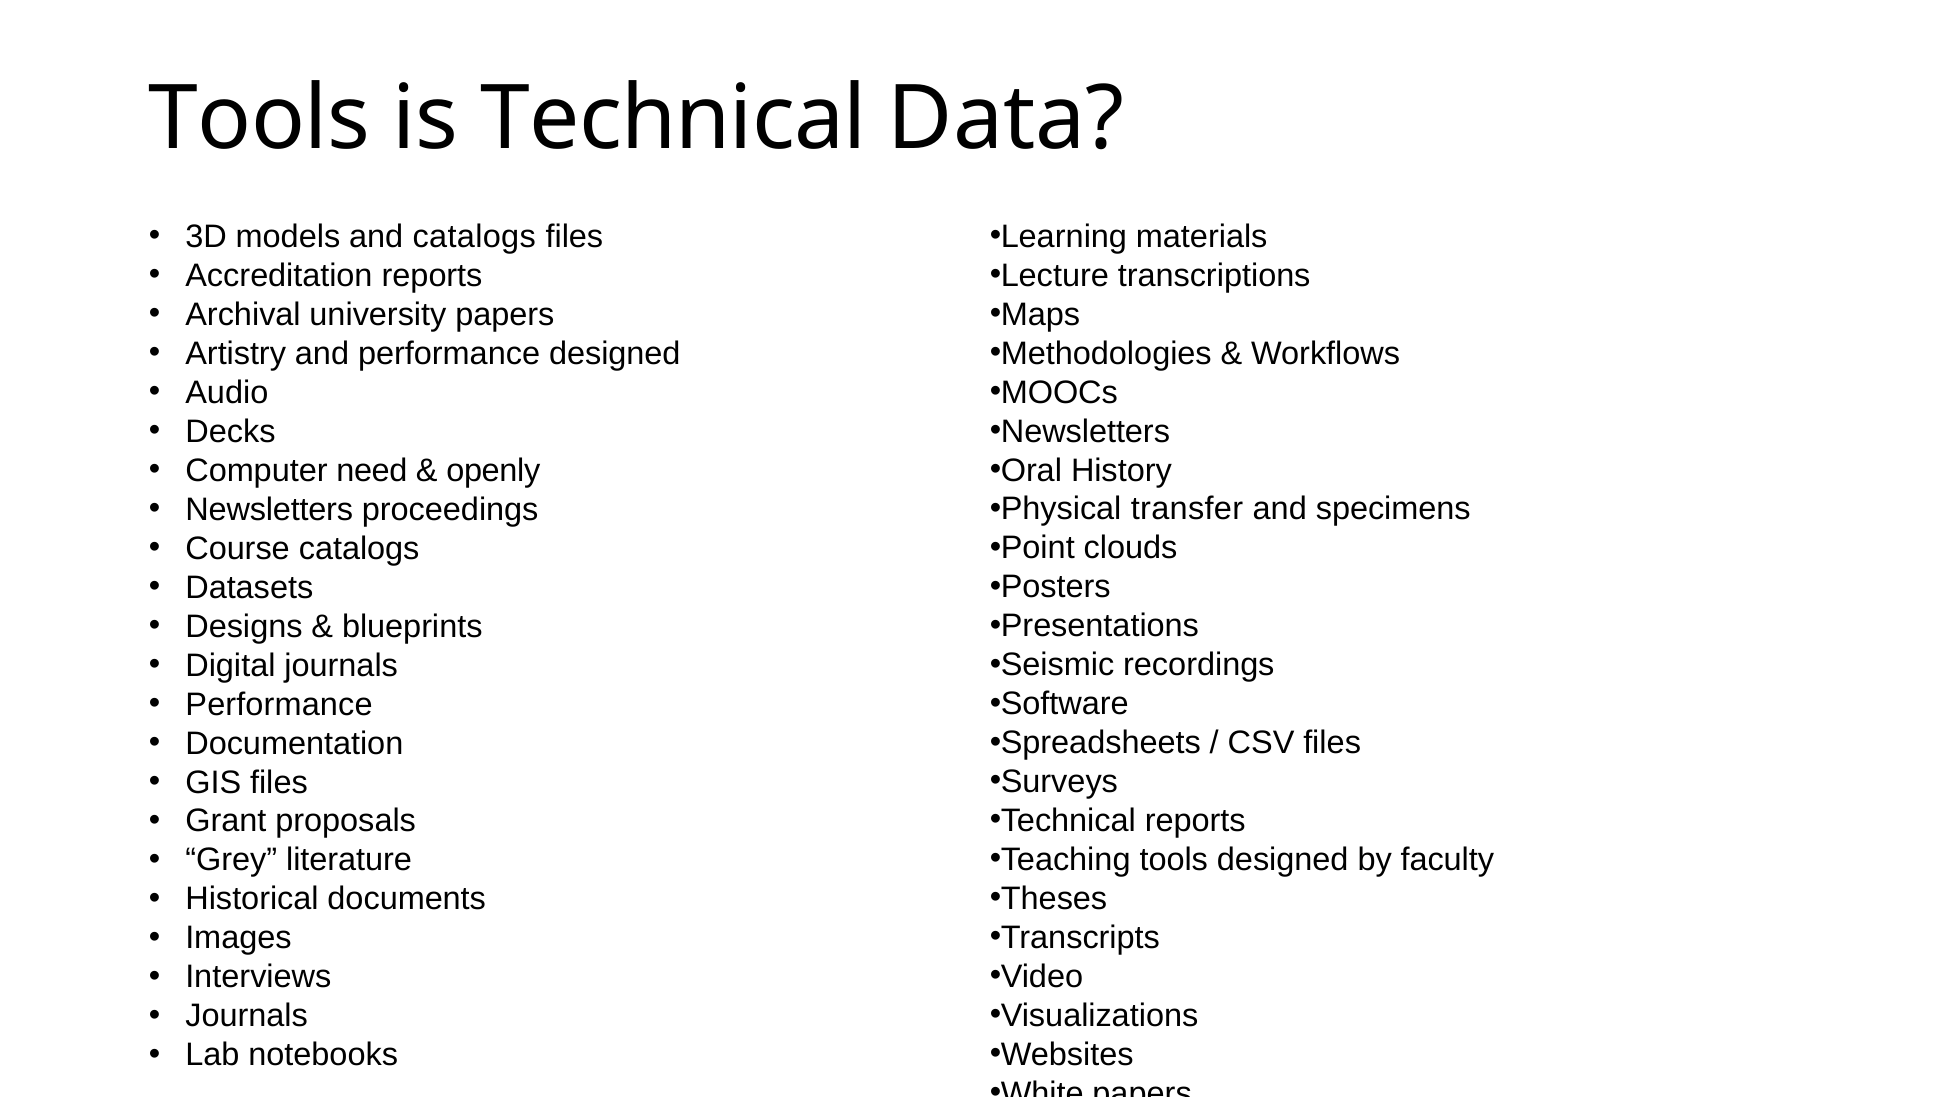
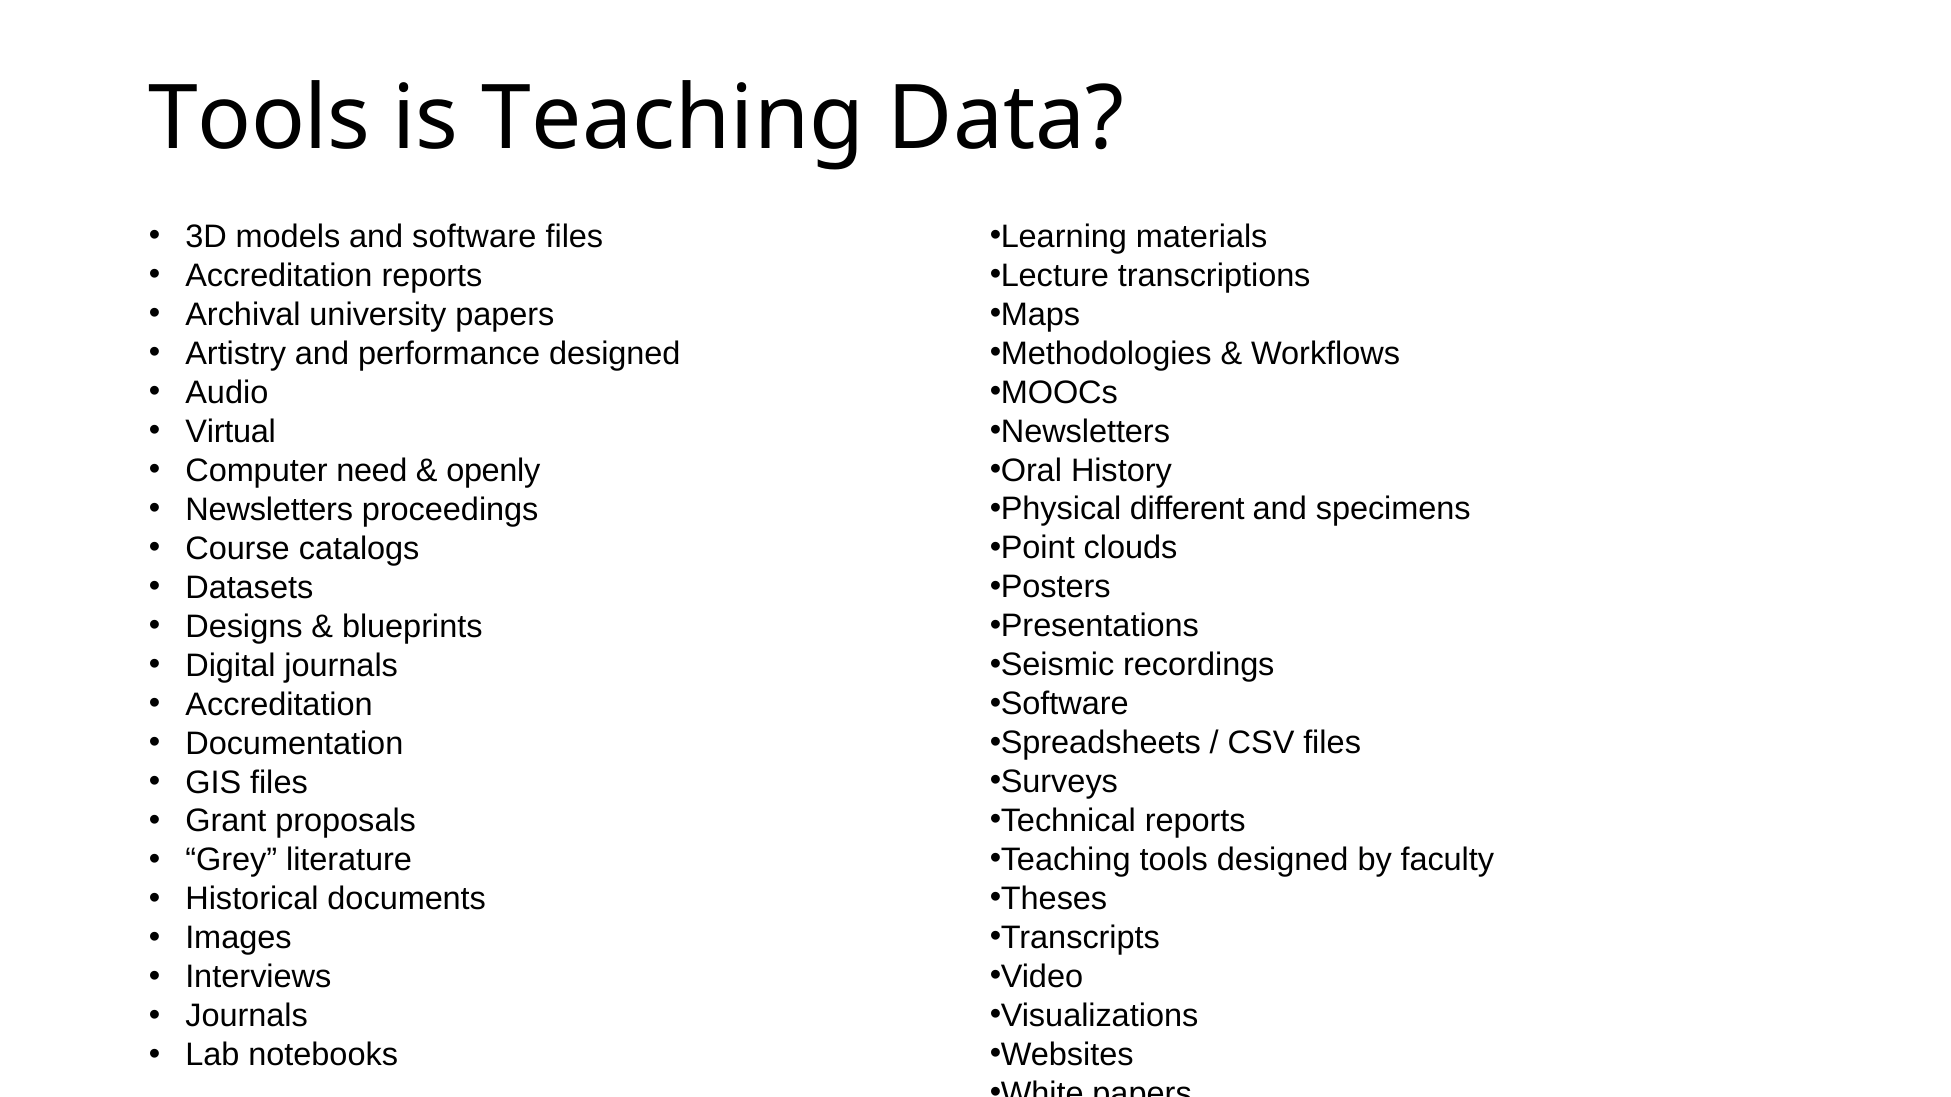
is Technical: Technical -> Teaching
and catalogs: catalogs -> software
Decks: Decks -> Virtual
transfer: transfer -> different
Performance at (279, 705): Performance -> Accreditation
